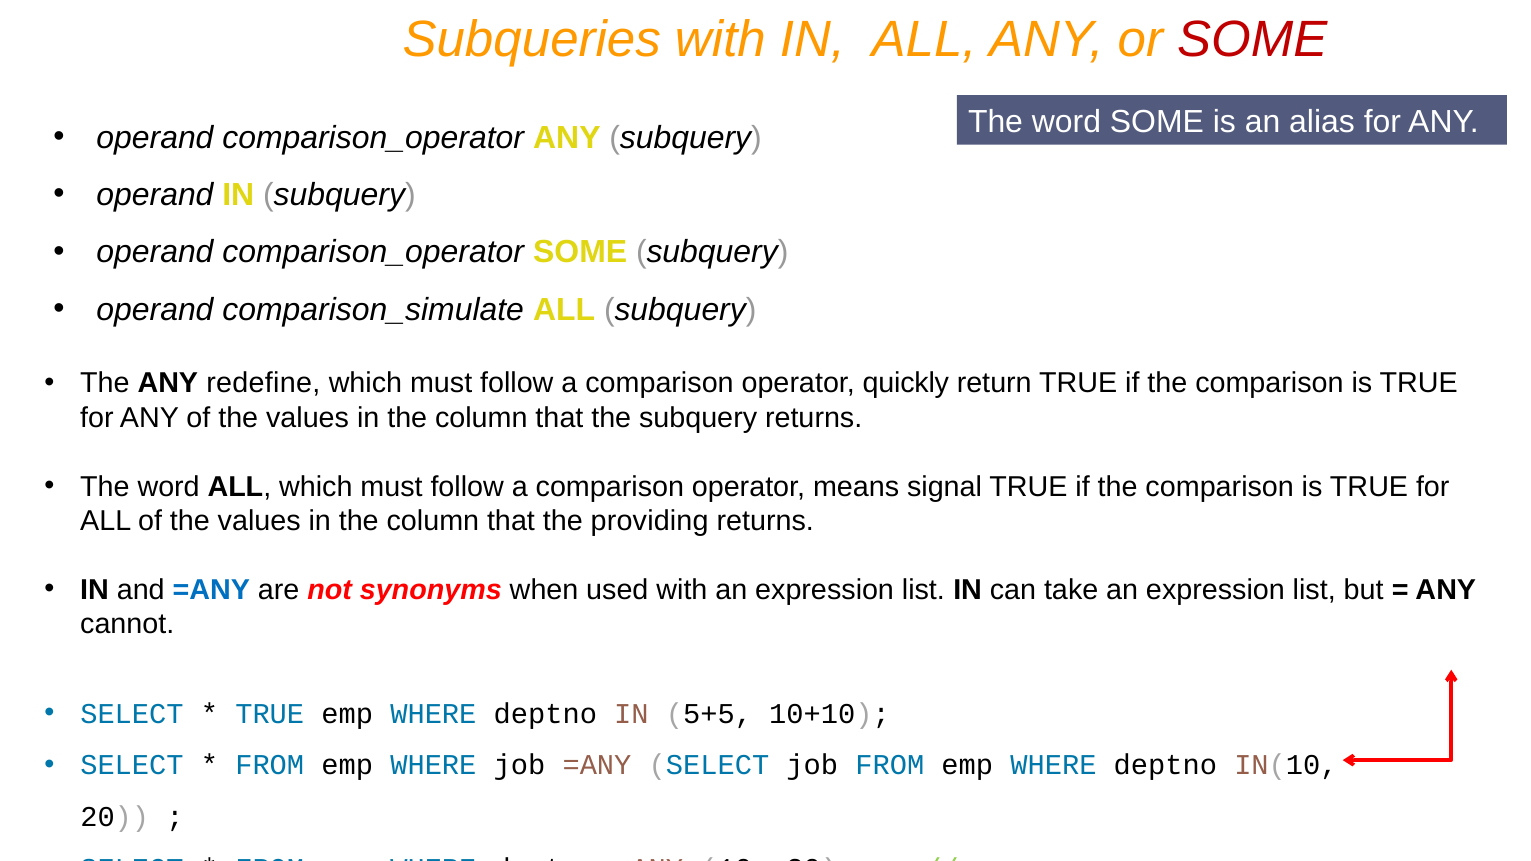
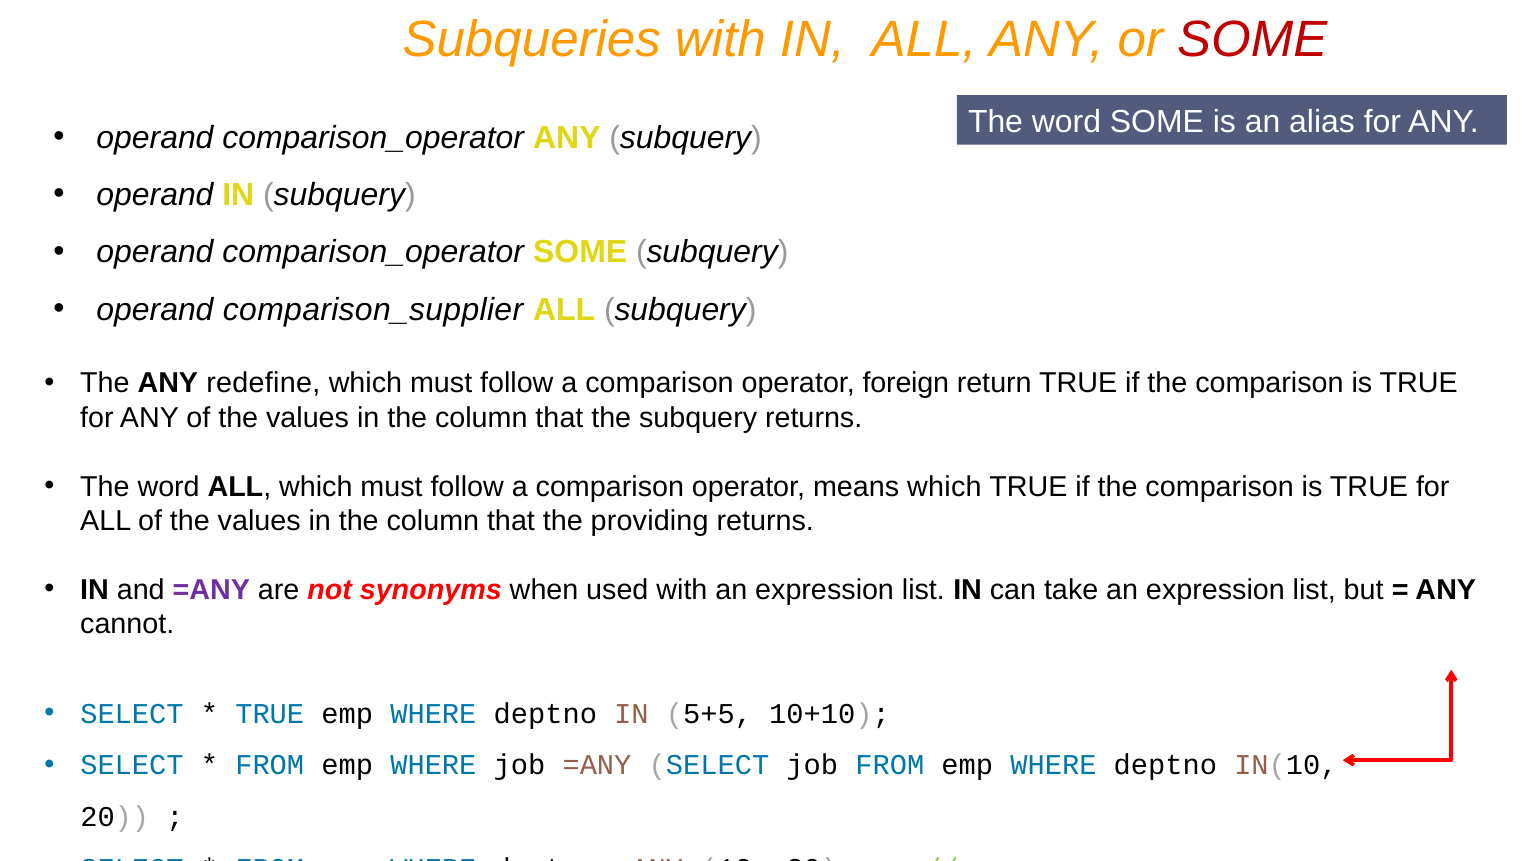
comparison_simulate: comparison_simulate -> comparison_supplier
quickly: quickly -> foreign
means signal: signal -> which
=ANY at (211, 590) colour: blue -> purple
